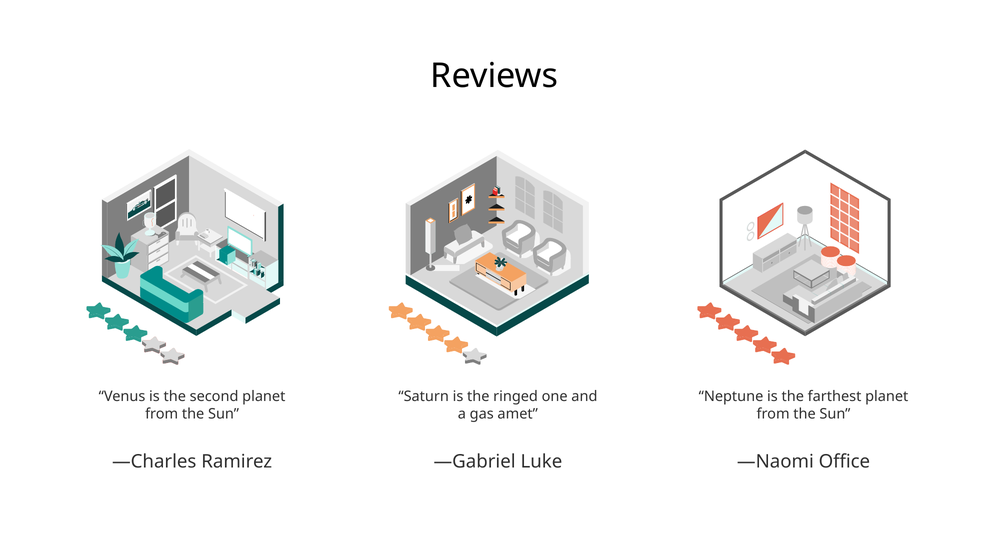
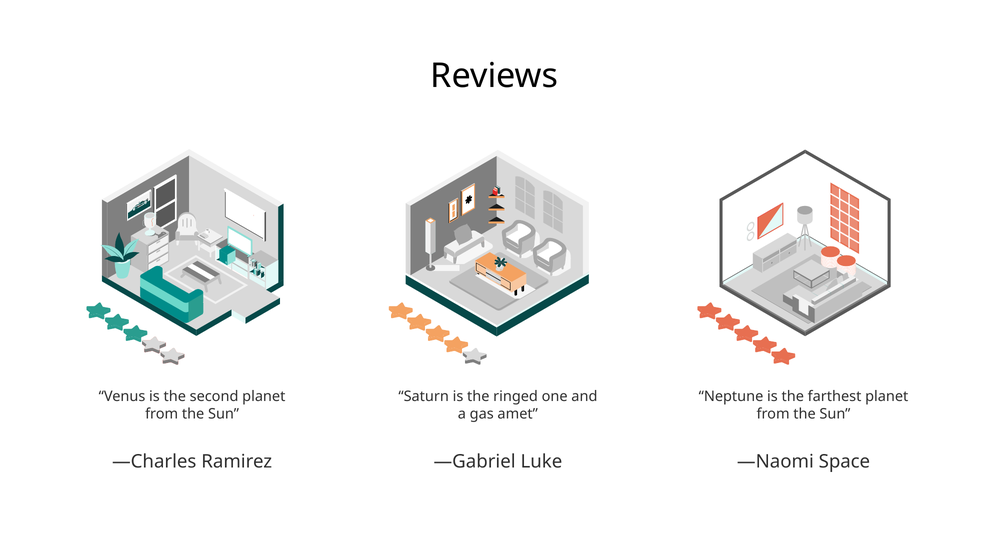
Office: Office -> Space
